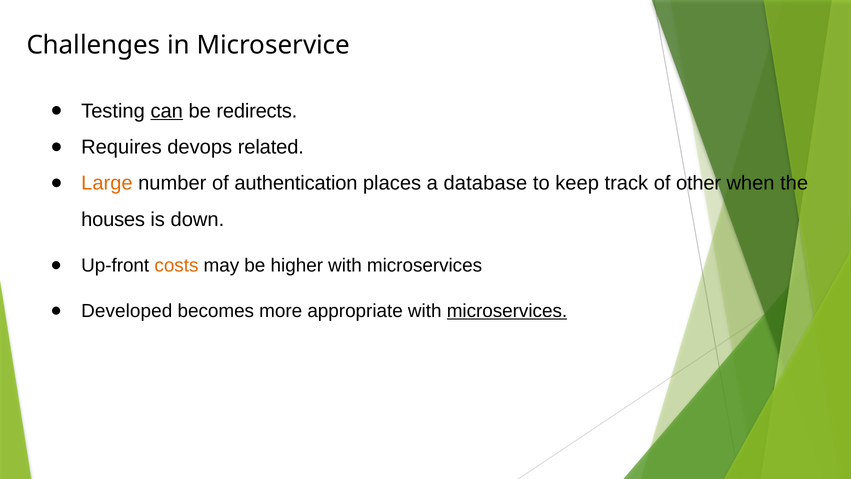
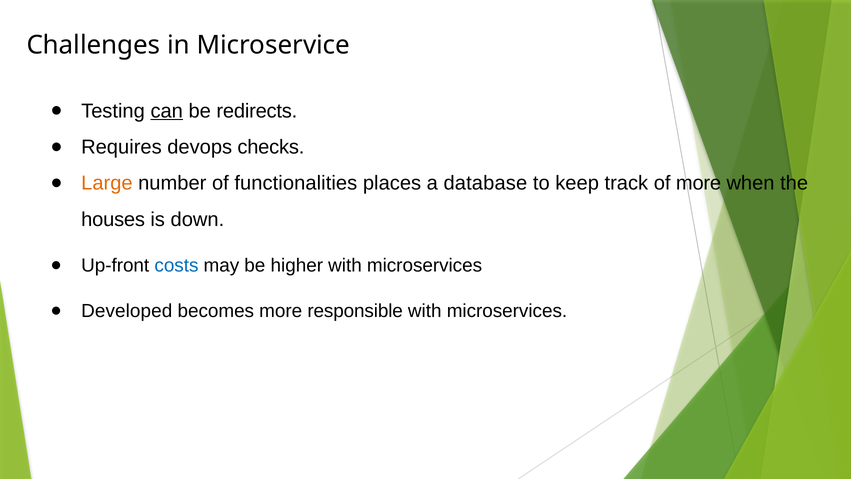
related: related -> checks
authentication: authentication -> functionalities
of other: other -> more
costs colour: orange -> blue
appropriate: appropriate -> responsible
microservices at (507, 311) underline: present -> none
